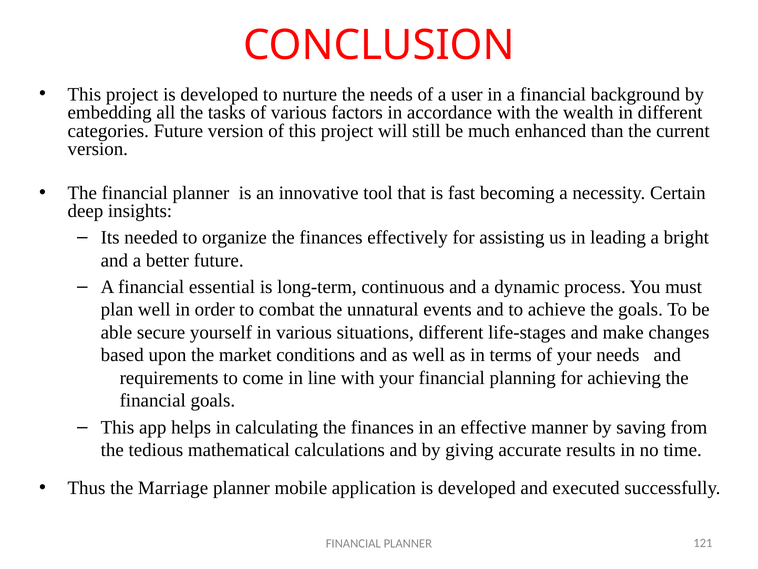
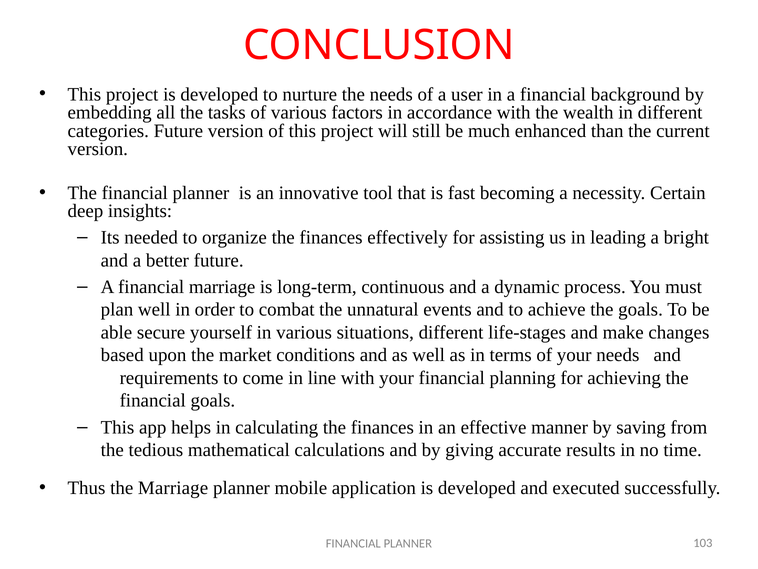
financial essential: essential -> marriage
121: 121 -> 103
